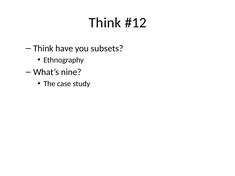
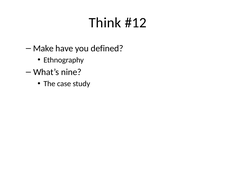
Think at (43, 48): Think -> Make
subsets: subsets -> defined
